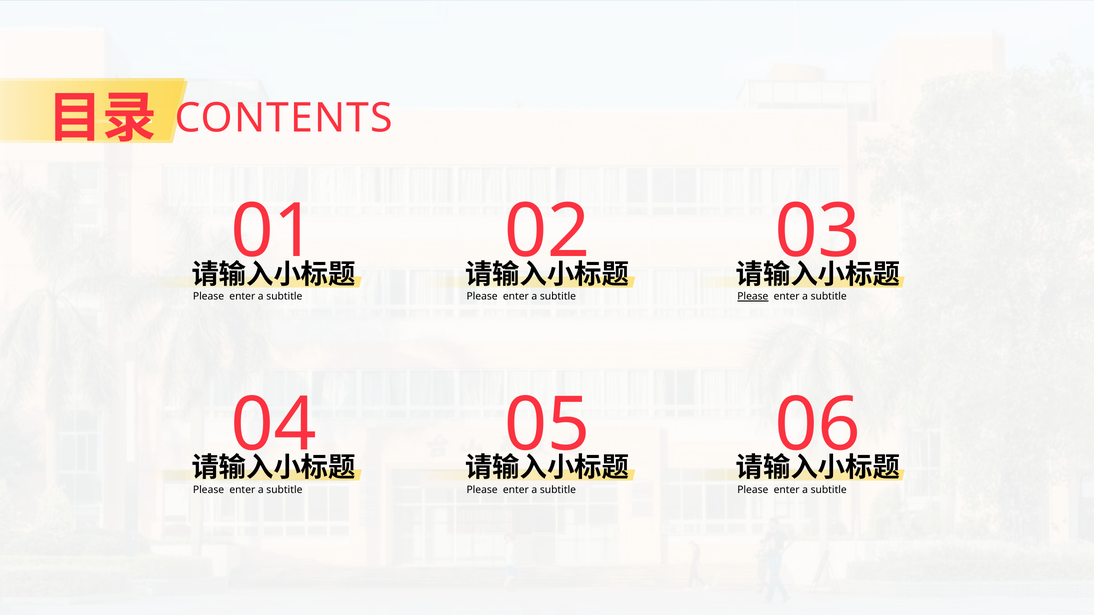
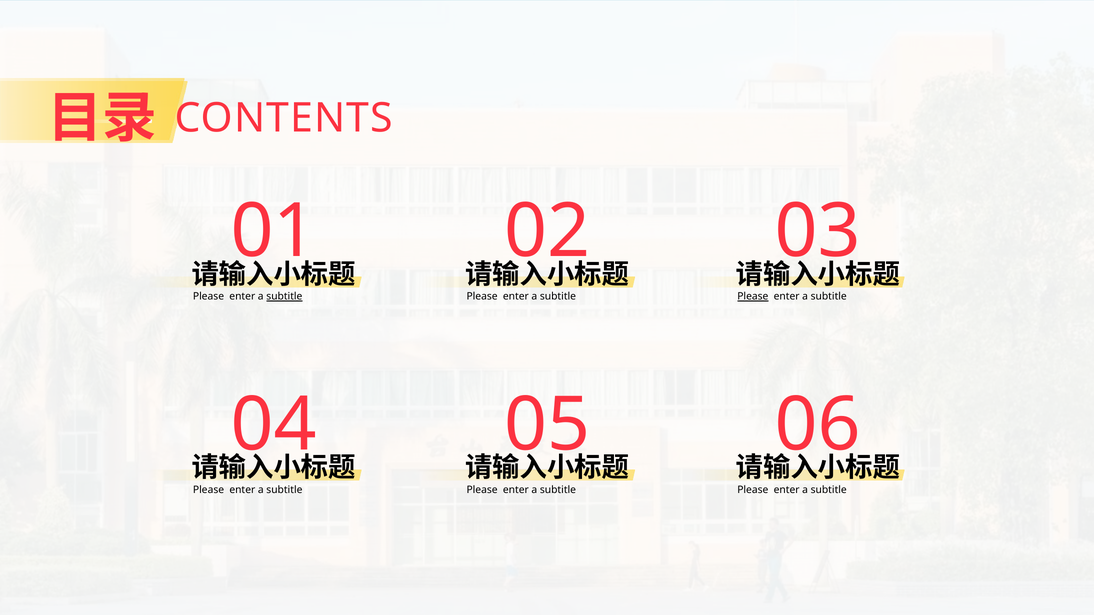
subtitle at (284, 297) underline: none -> present
